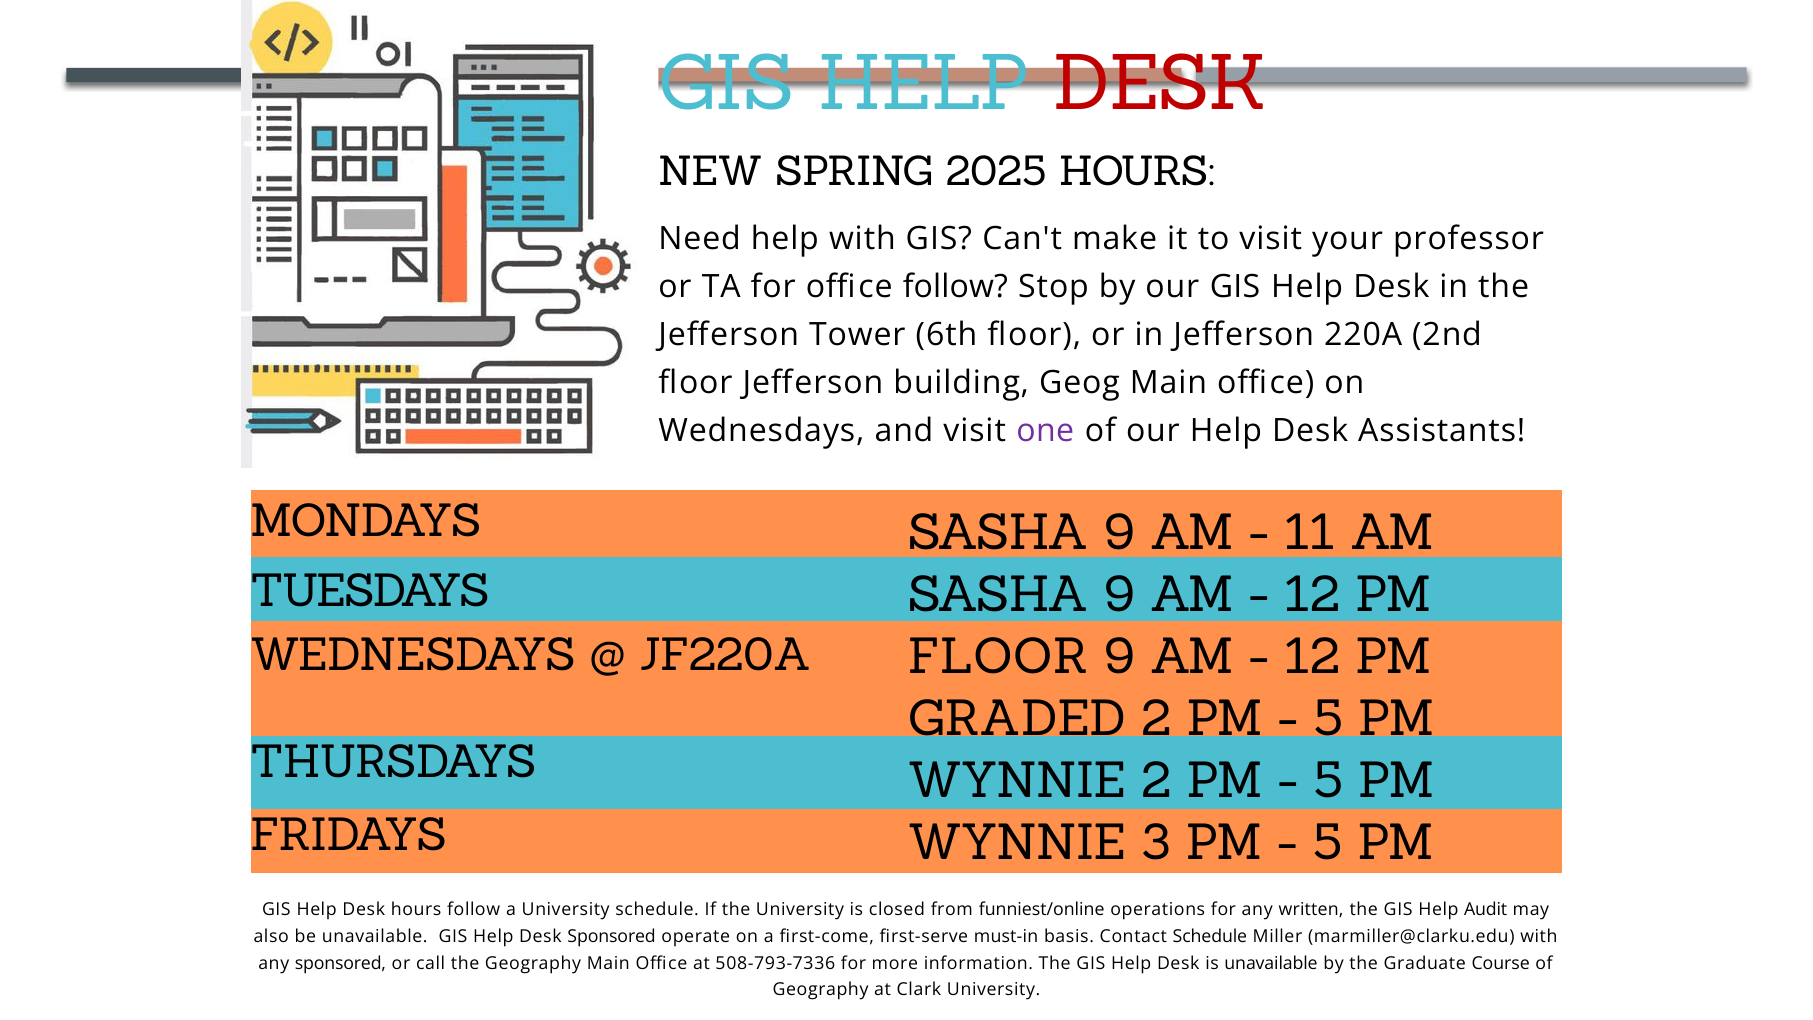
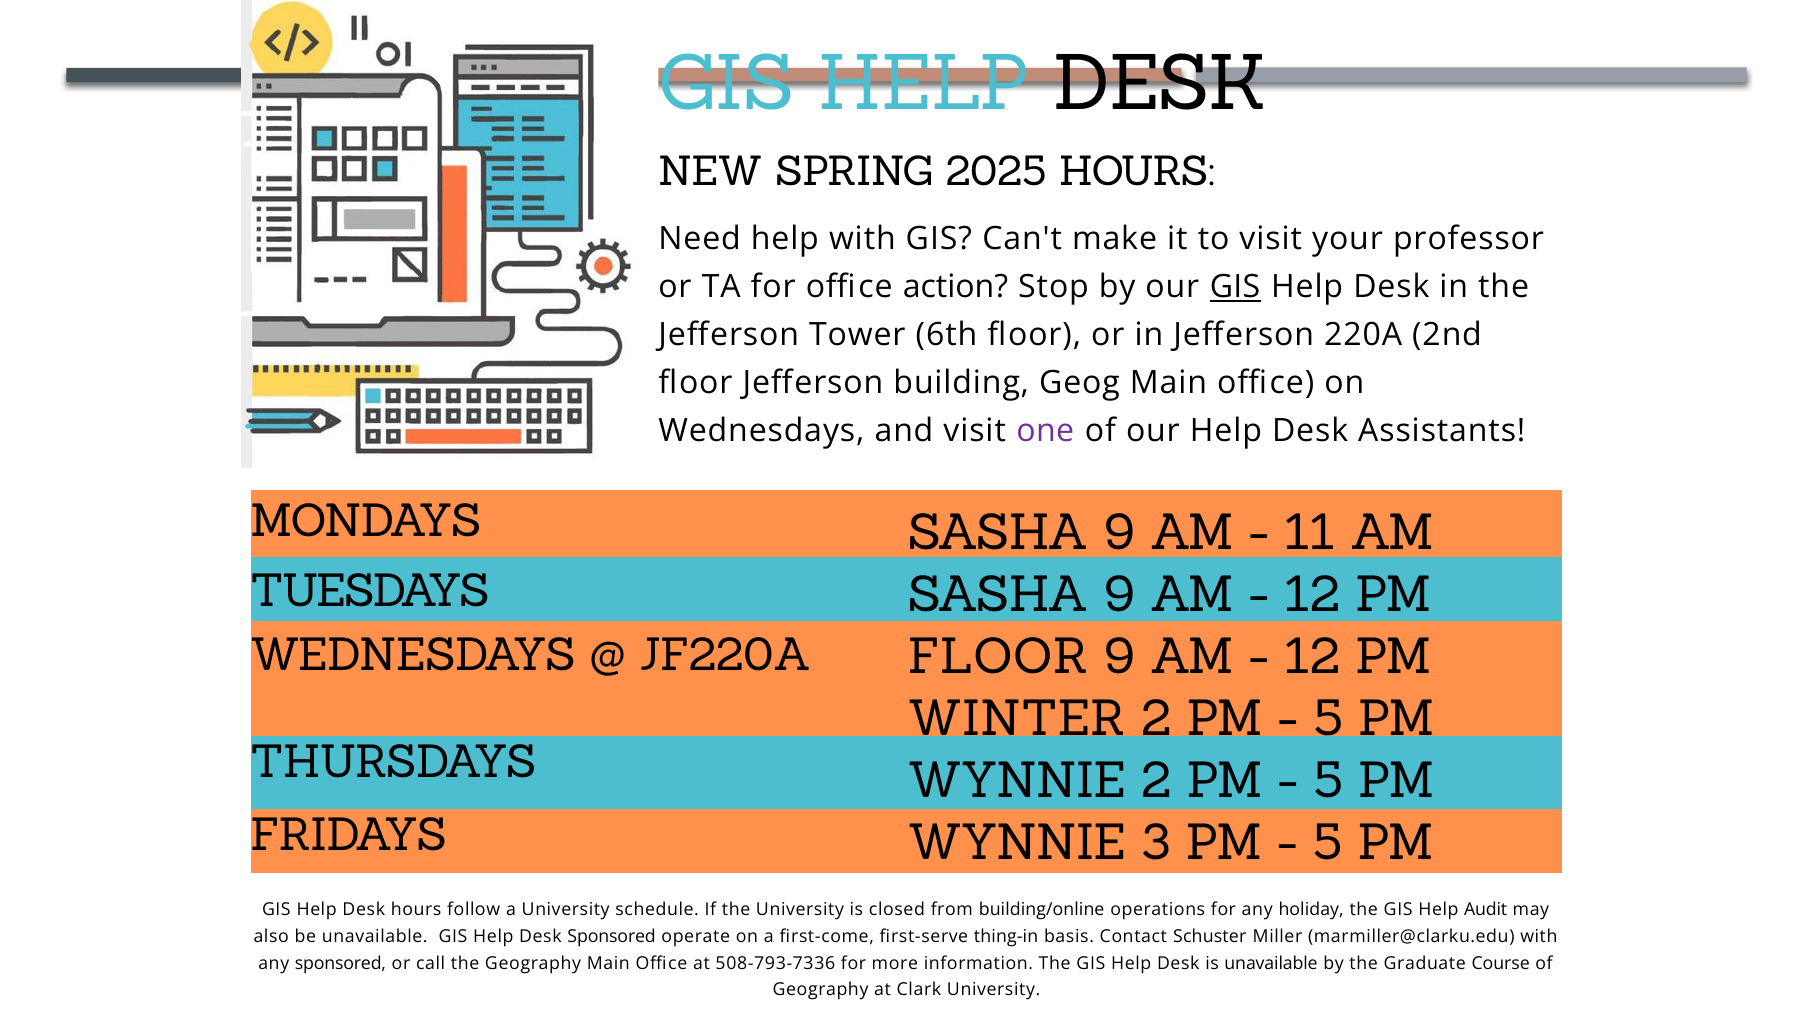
DESK at (1160, 85) colour: red -> black
office follow: follow -> action
GIS at (1235, 287) underline: none -> present
GRADED: GRADED -> WINTER
funniest/online: funniest/online -> building/online
written: written -> holiday
must-in: must-in -> thing-in
Contact Schedule: Schedule -> Schuster
